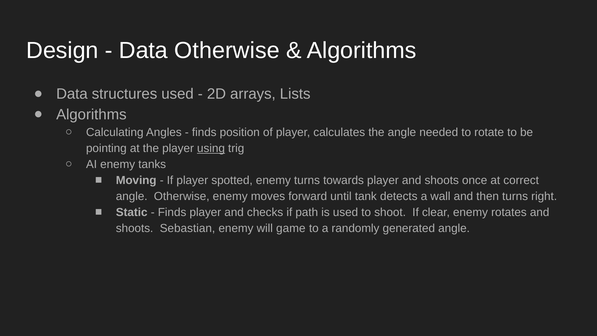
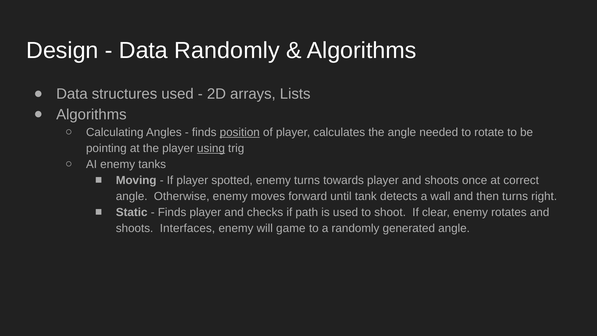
Data Otherwise: Otherwise -> Randomly
position underline: none -> present
Sebastian: Sebastian -> Interfaces
